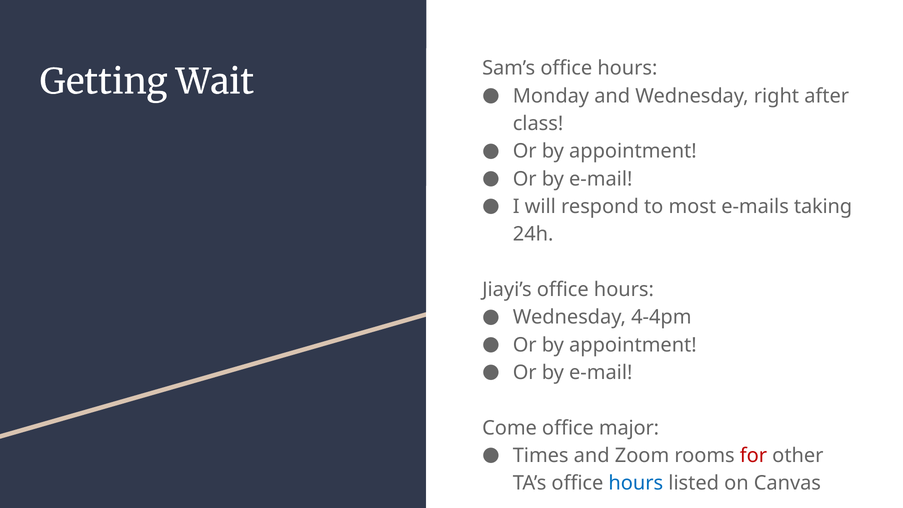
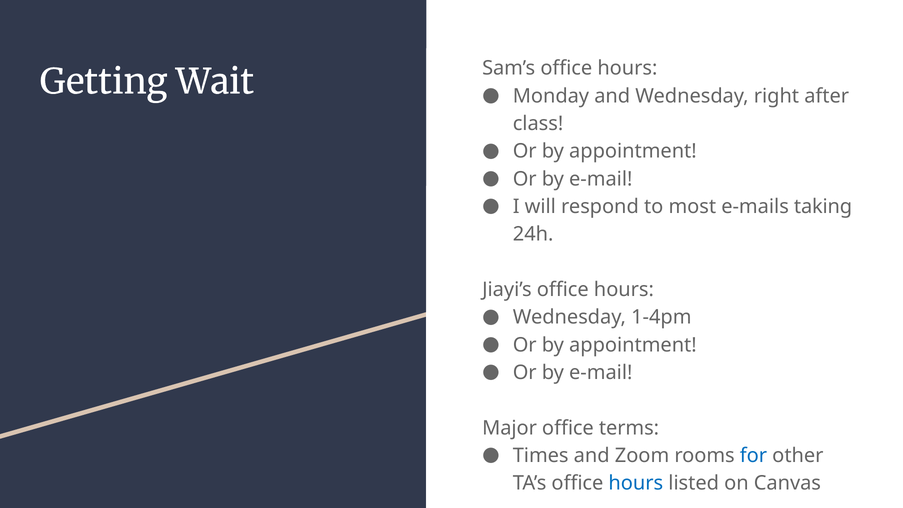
4-4pm: 4-4pm -> 1-4pm
Come: Come -> Major
major: major -> terms
for colour: red -> blue
